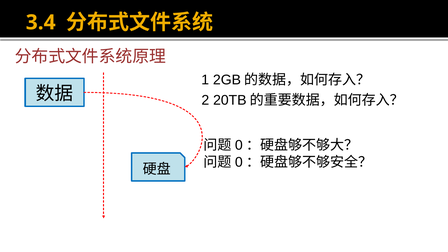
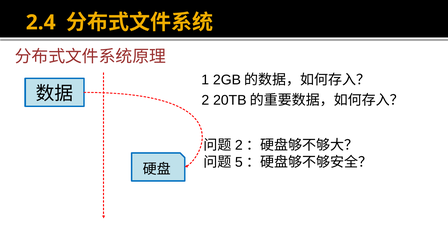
3.4: 3.4 -> 2.4
0 at (239, 145): 0 -> 2
0 at (239, 162): 0 -> 5
